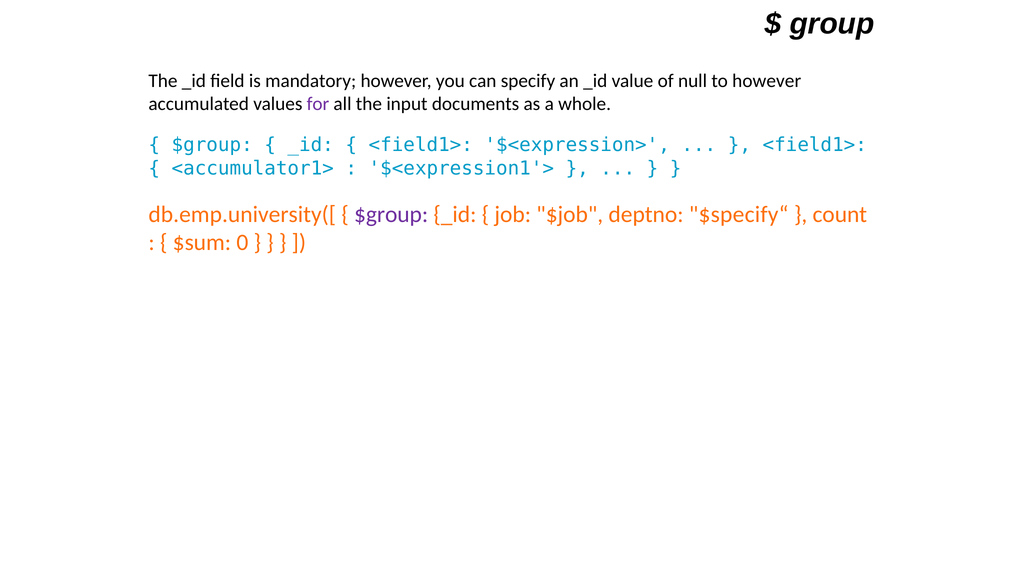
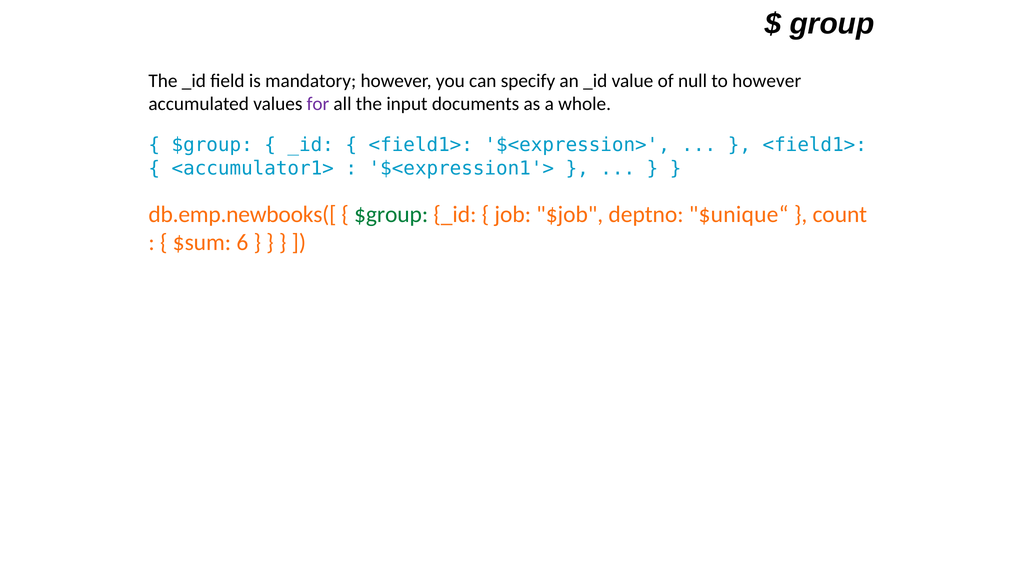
db.emp.university([: db.emp.university([ -> db.emp.newbooks([
$group at (391, 214) colour: purple -> green
$specify“: $specify“ -> $unique“
0: 0 -> 6
